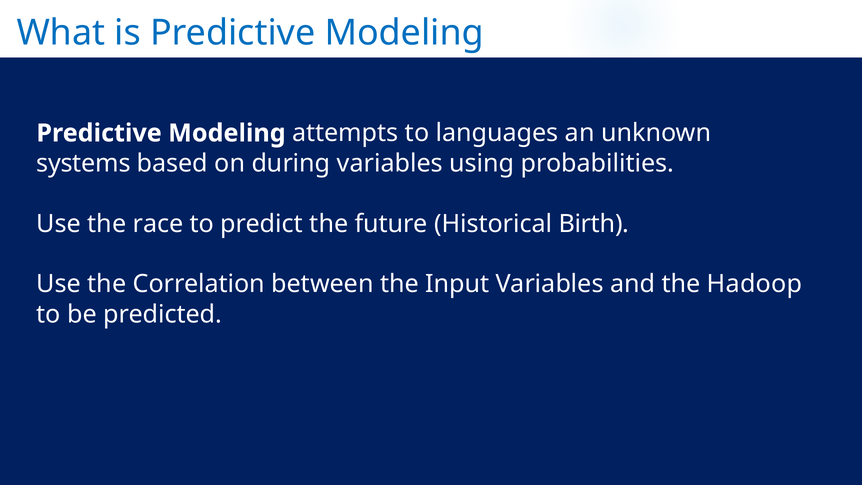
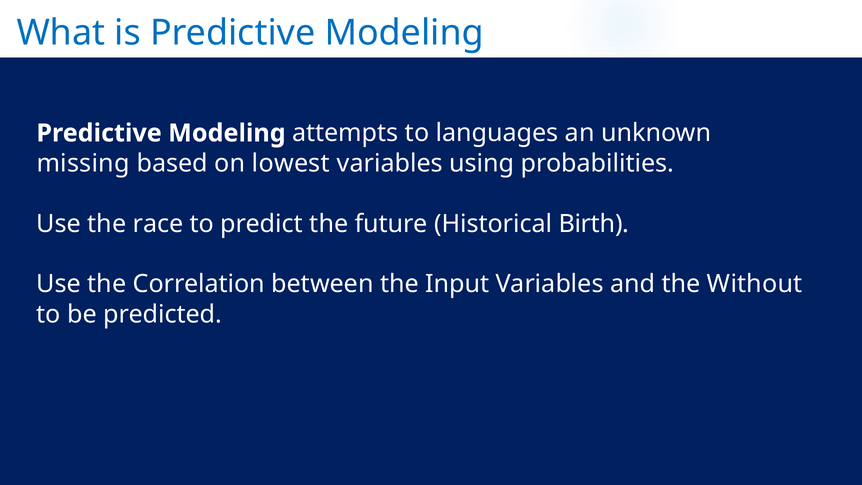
systems: systems -> missing
during: during -> lowest
Hadoop: Hadoop -> Without
